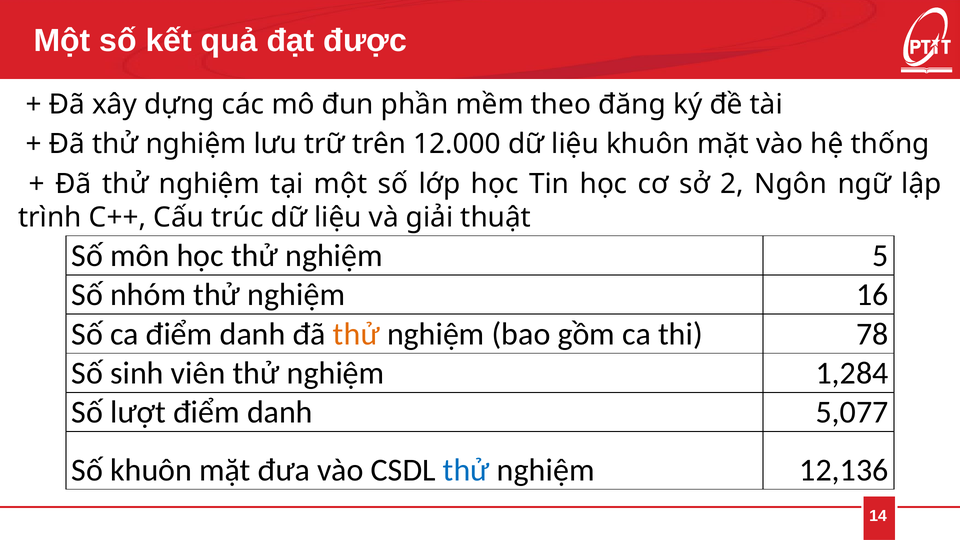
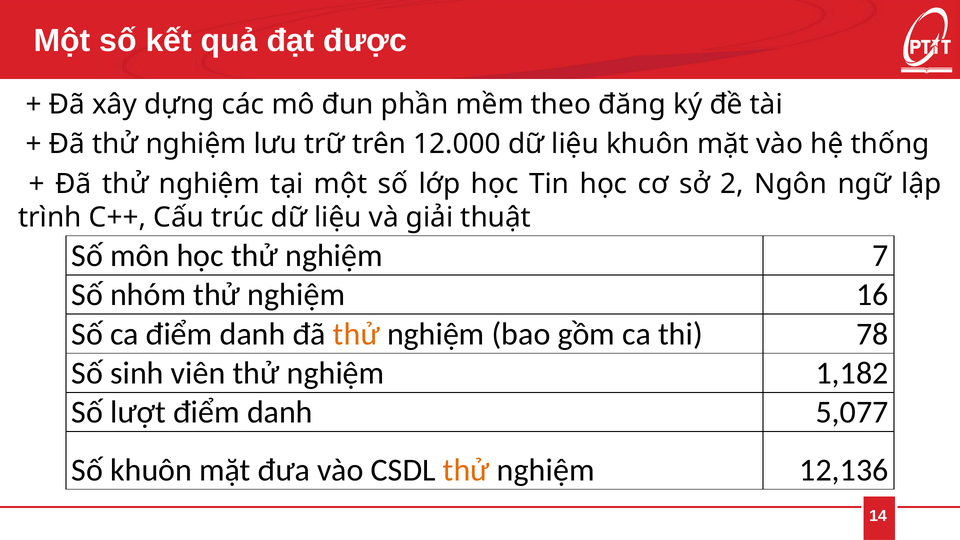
5: 5 -> 7
1,284: 1,284 -> 1,182
thử at (466, 470) colour: blue -> orange
